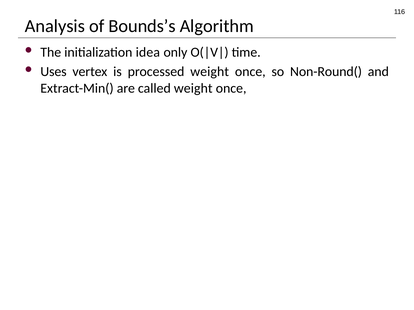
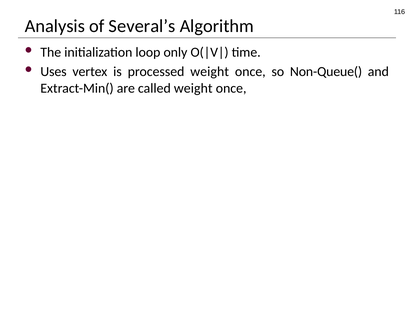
Bounds’s: Bounds’s -> Several’s
idea: idea -> loop
Non-Round(: Non-Round( -> Non-Queue(
